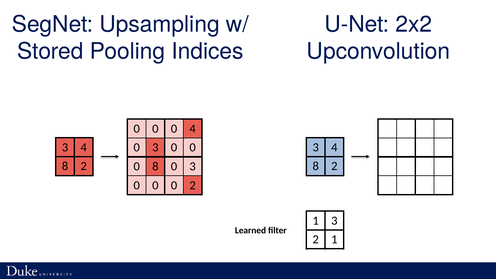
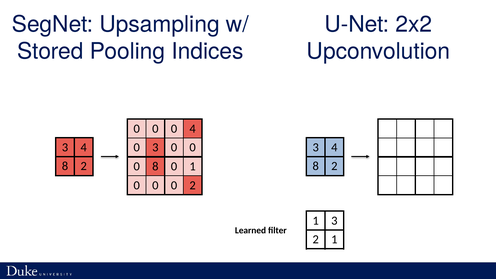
8 0 3: 3 -> 1
